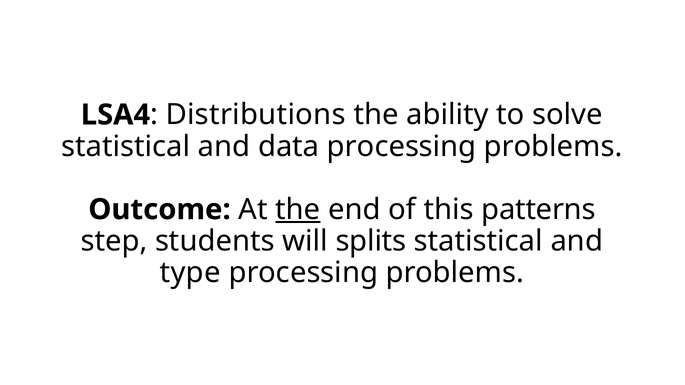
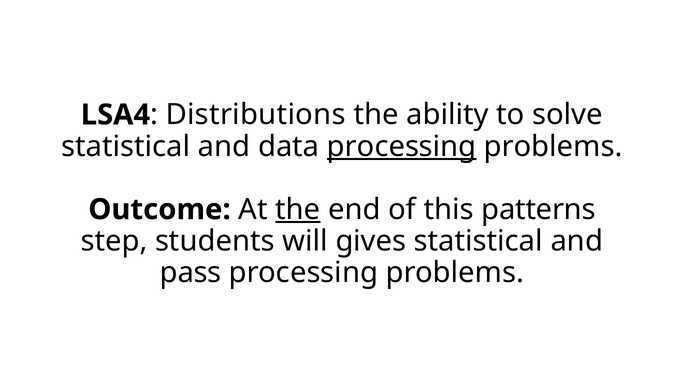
processing at (402, 146) underline: none -> present
splits: splits -> gives
type: type -> pass
